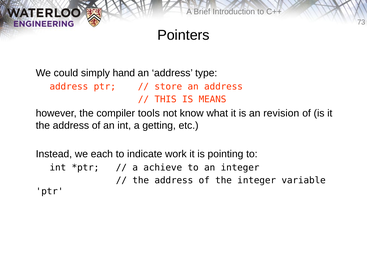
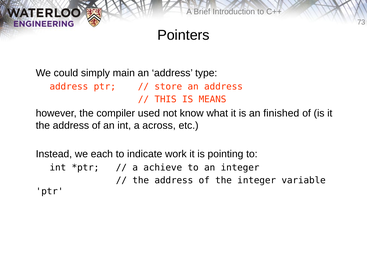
hand: hand -> main
tools: tools -> used
revision: revision -> finished
getting: getting -> across
